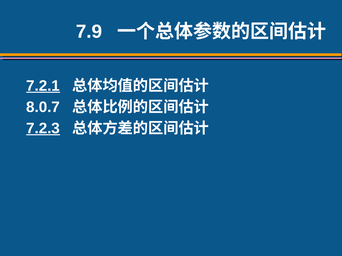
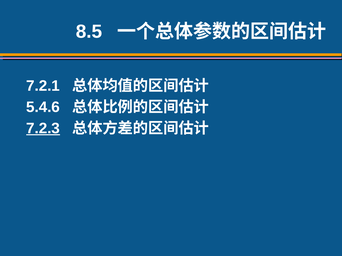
7.9: 7.9 -> 8.5
7.2.1 underline: present -> none
8.0.7: 8.0.7 -> 5.4.6
